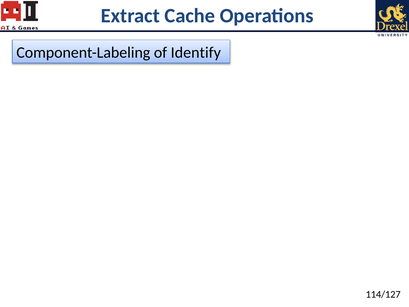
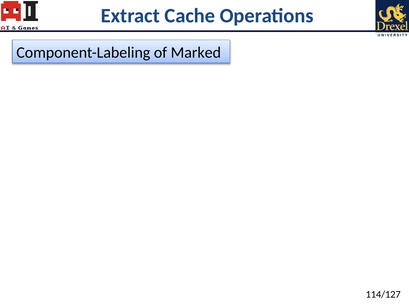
Identify: Identify -> Marked
